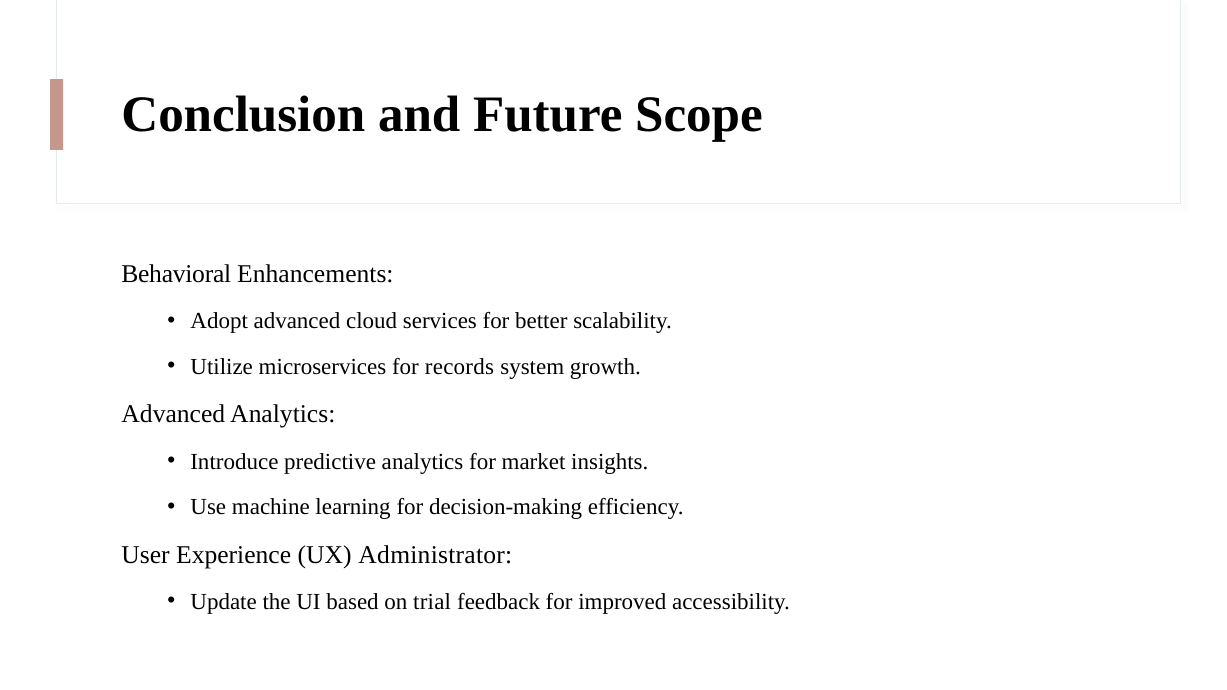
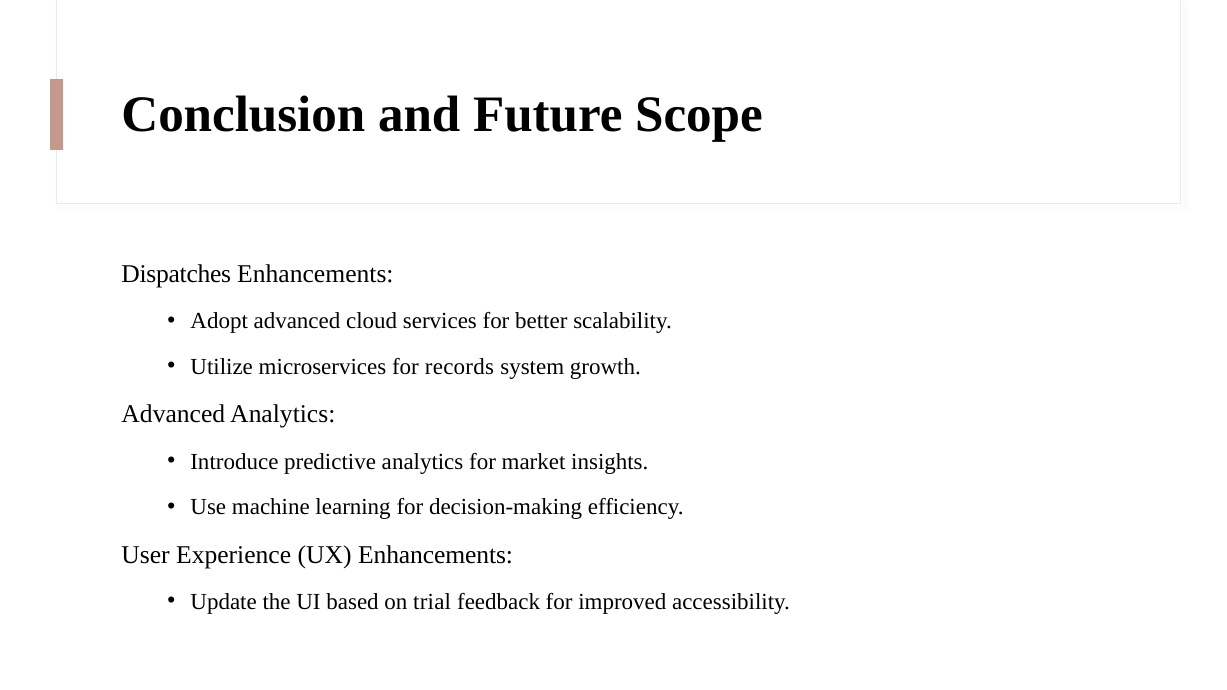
Behavioral: Behavioral -> Dispatches
UX Administrator: Administrator -> Enhancements
